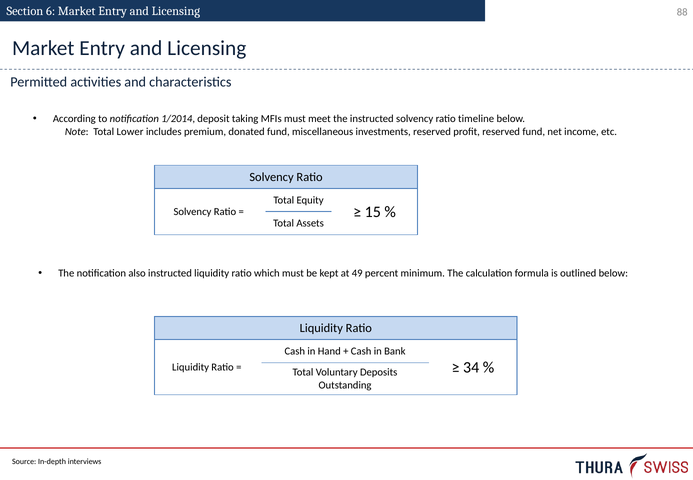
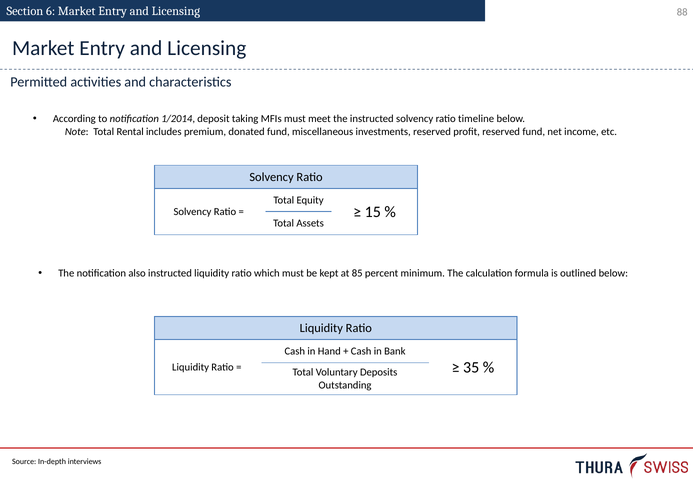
Lower: Lower -> Rental
49: 49 -> 85
34: 34 -> 35
